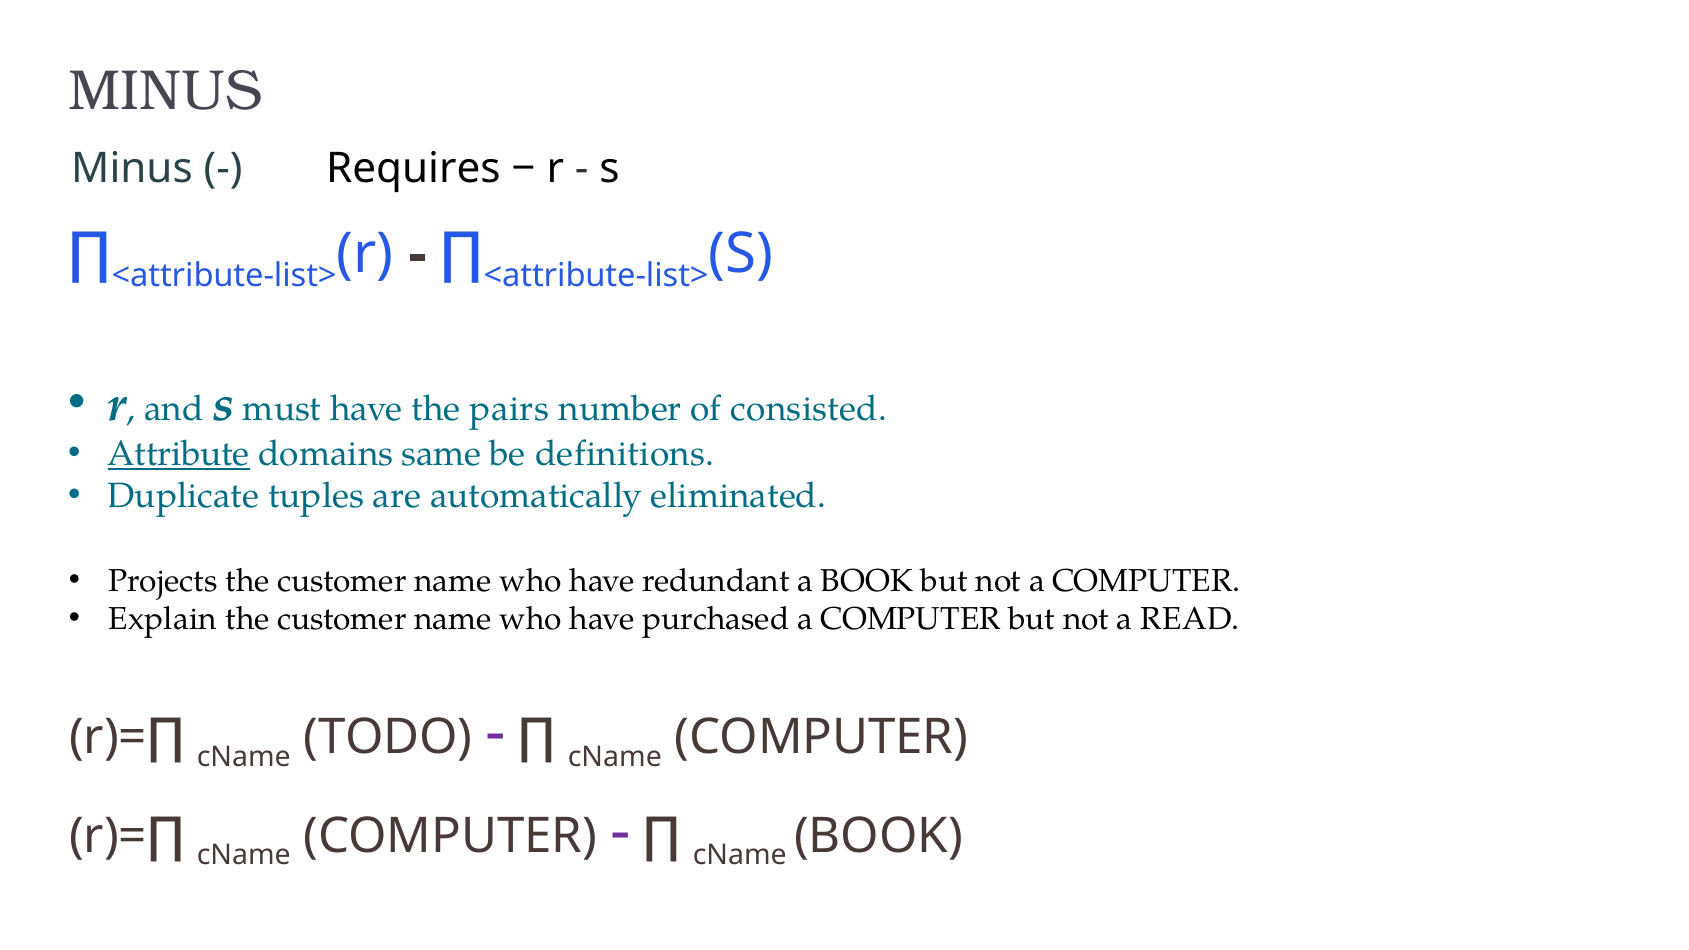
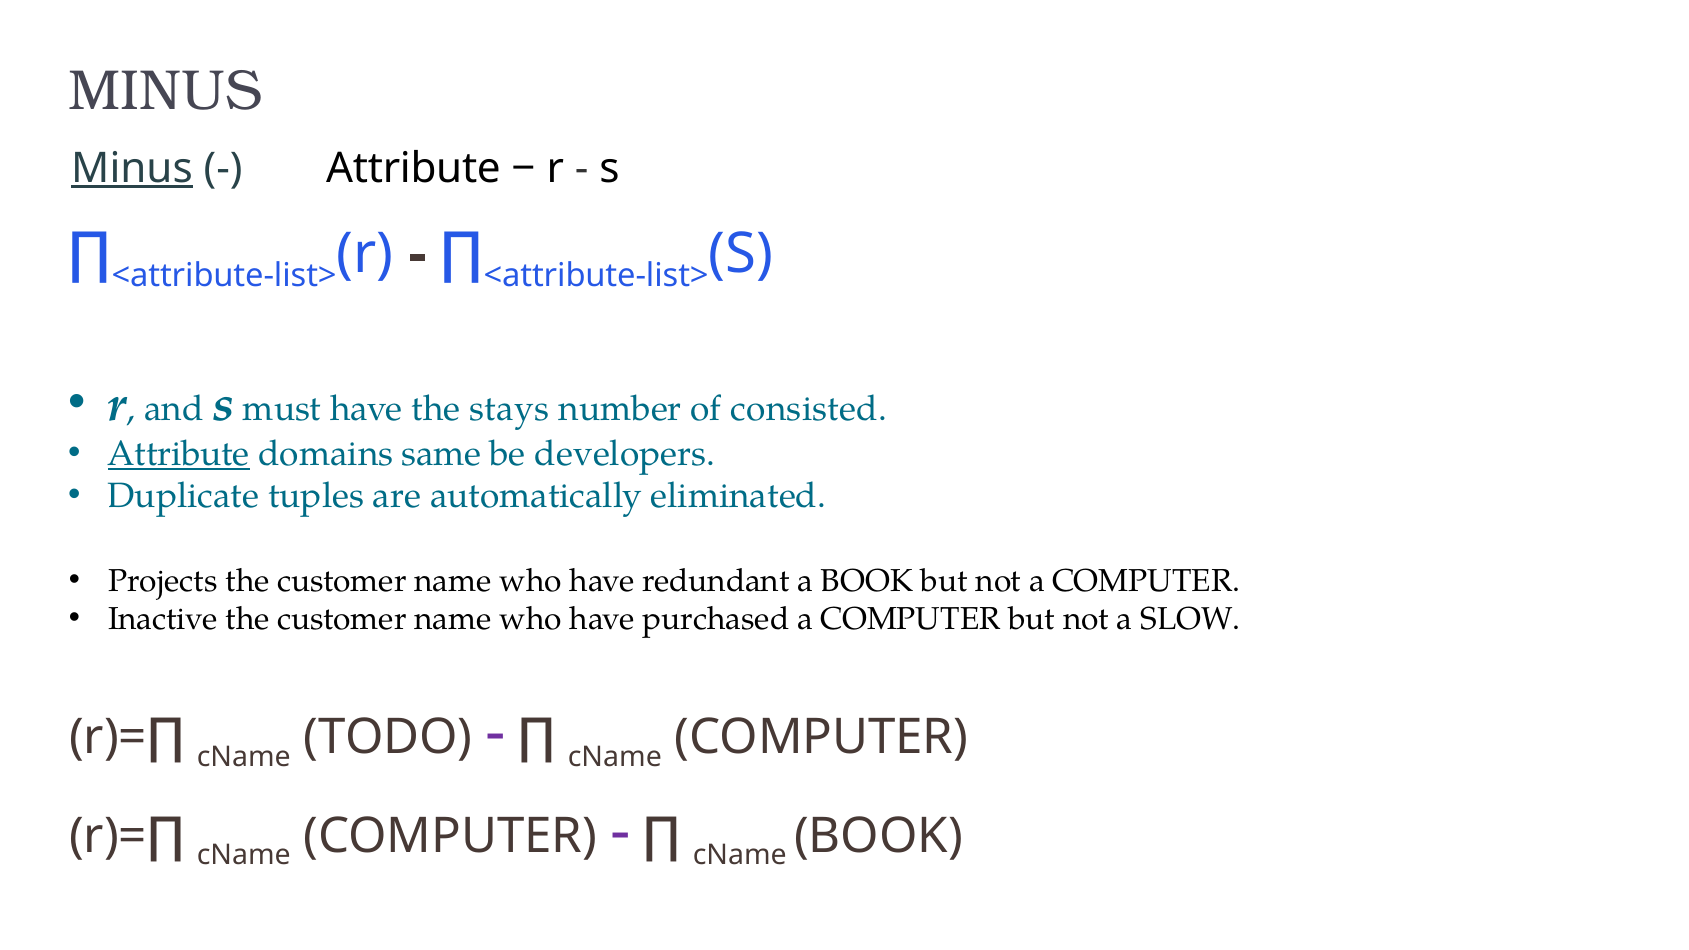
Minus at (132, 168) underline: none -> present
Requires at (413, 168): Requires -> Attribute
pairs: pairs -> stays
definitions: definitions -> developers
Explain: Explain -> Inactive
READ: READ -> SLOW
